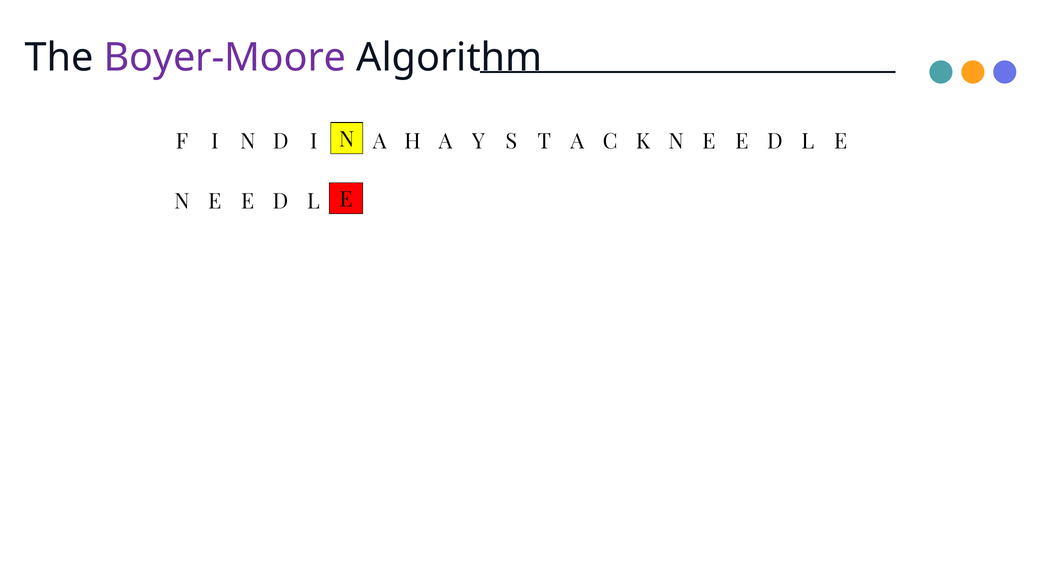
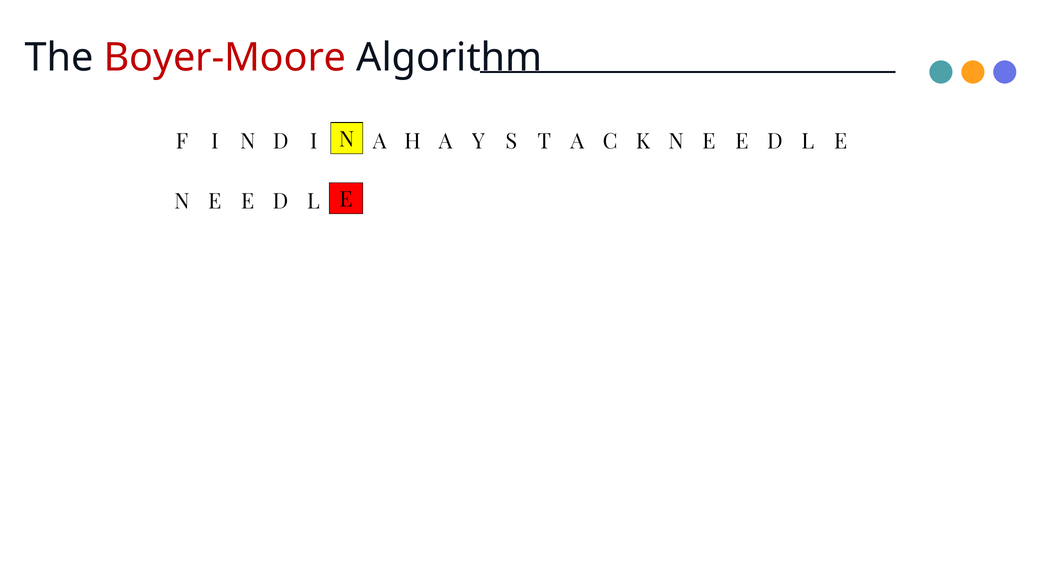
Boyer-Moore colour: purple -> red
